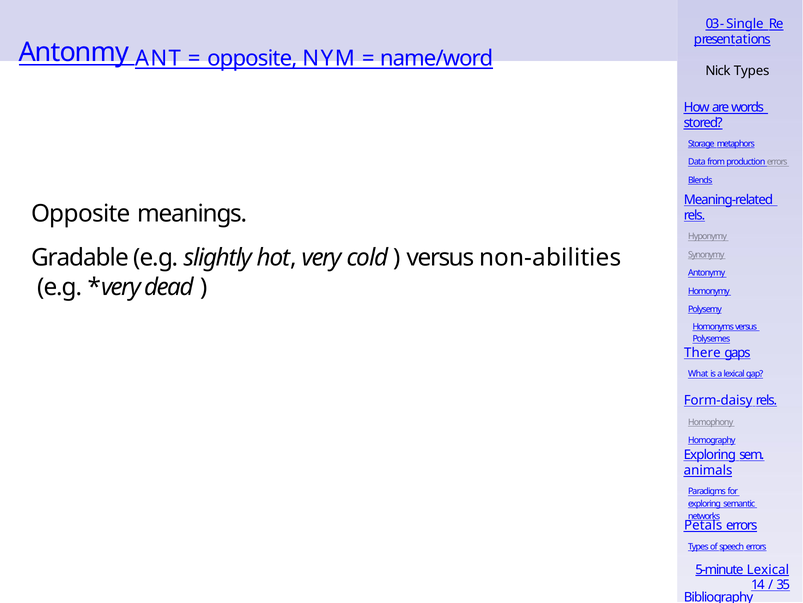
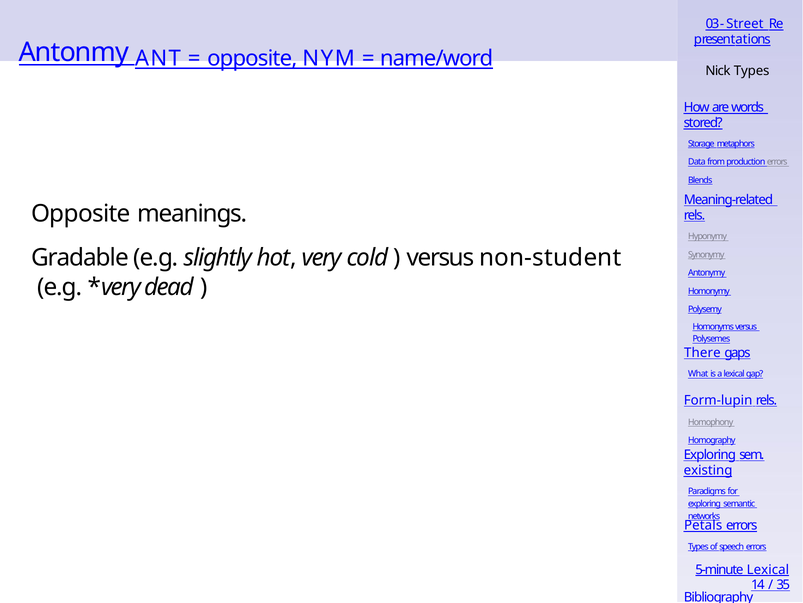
Single: Single -> Street
non-abilities: non-abilities -> non-student
Form-daisy: Form-daisy -> Form-lupin
animals: animals -> existing
